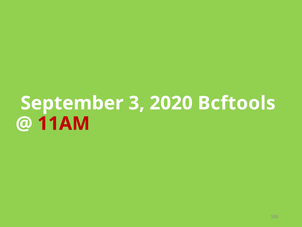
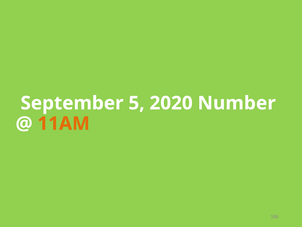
3: 3 -> 5
Bcftools: Bcftools -> Number
11AM colour: red -> orange
